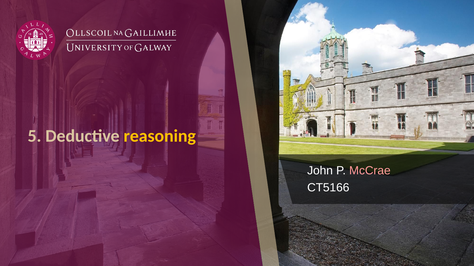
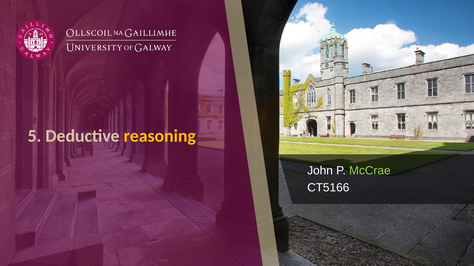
McCrae colour: pink -> light green
